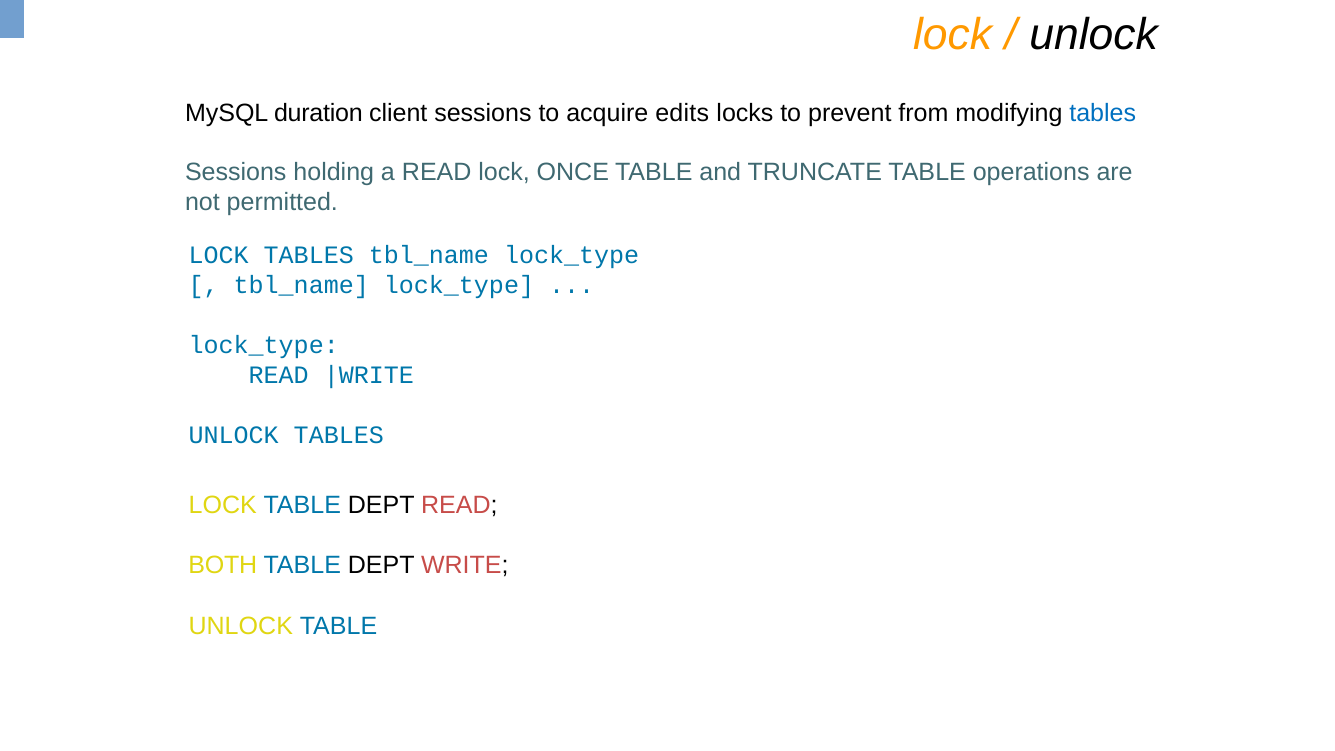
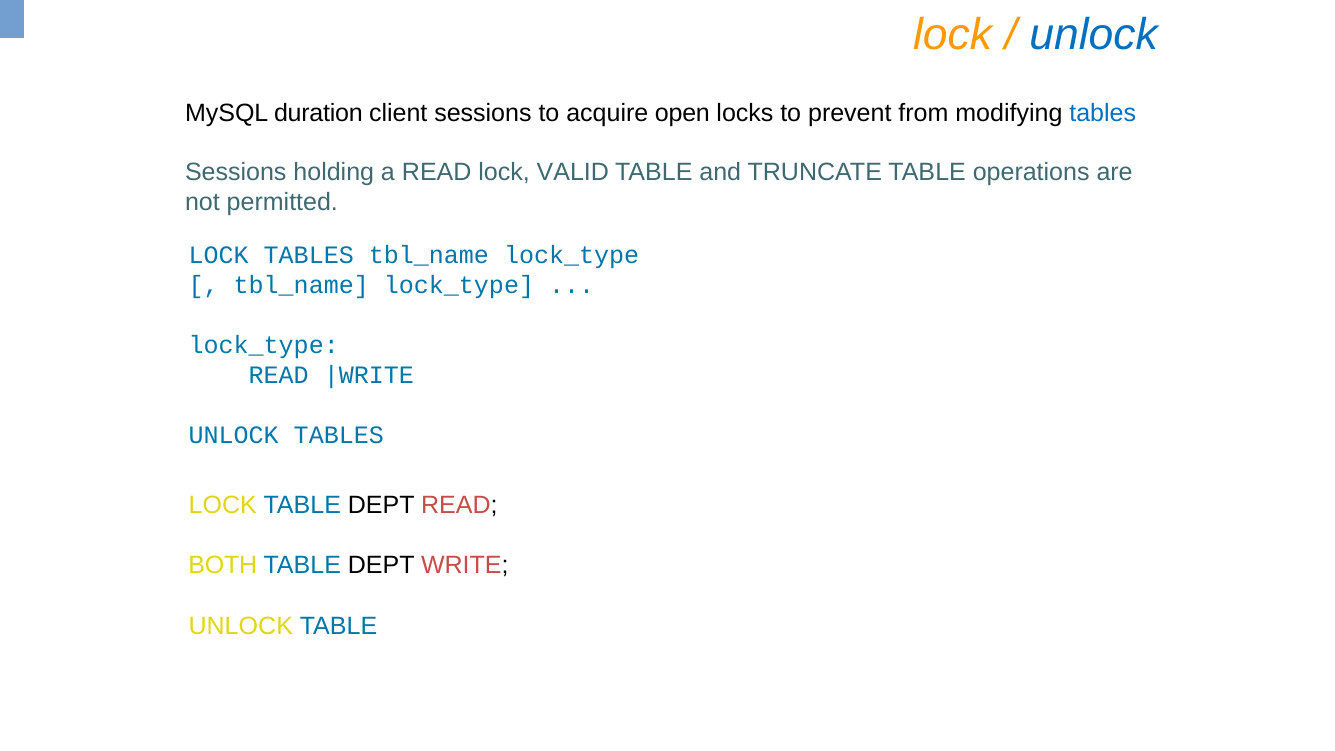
unlock at (1094, 35) colour: black -> blue
edits: edits -> open
ONCE: ONCE -> VALID
